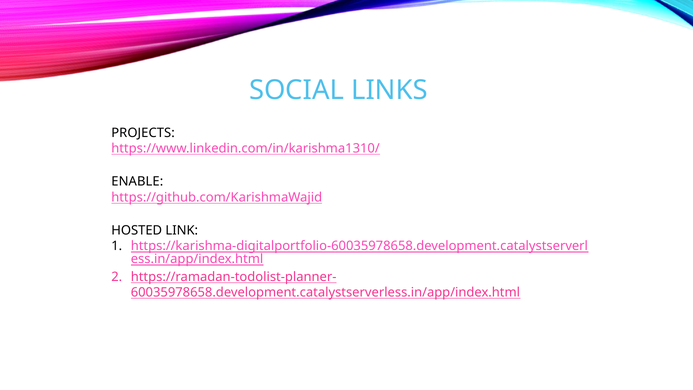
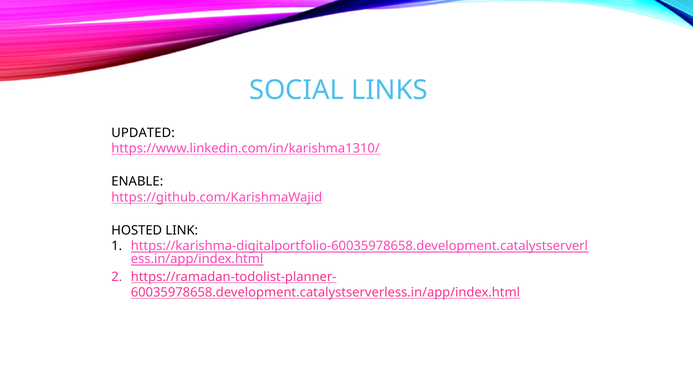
PROJECTS: PROJECTS -> UPDATED
